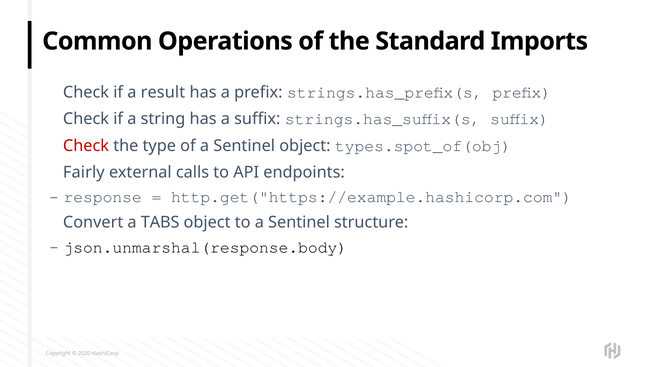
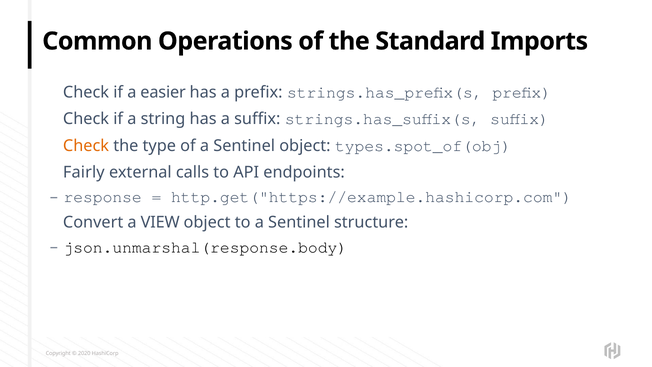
result: result -> easier
Check at (86, 146) colour: red -> orange
TABS: TABS -> VIEW
